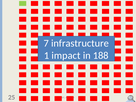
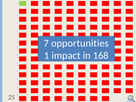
infrastructure: infrastructure -> opportunities
188: 188 -> 168
